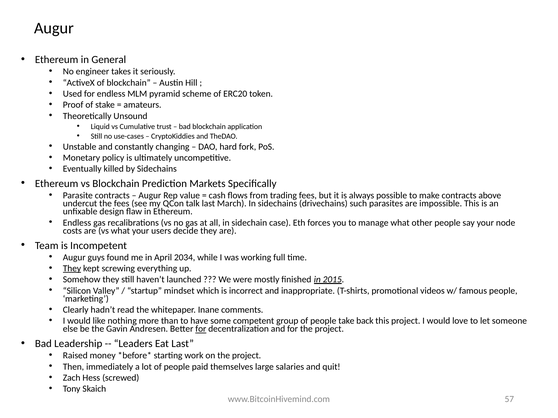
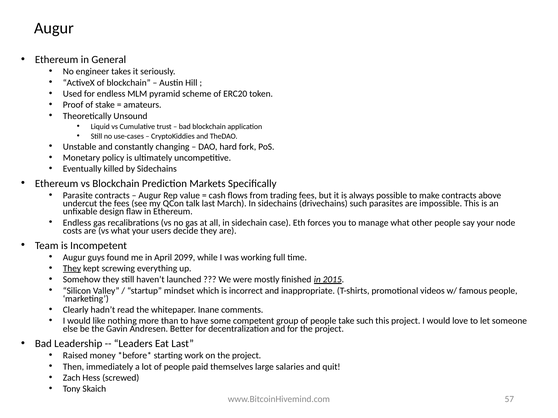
2034: 2034 -> 2099
take back: back -> such
for at (201, 329) underline: present -> none
